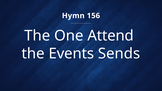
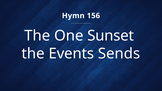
Attend: Attend -> Sunset
